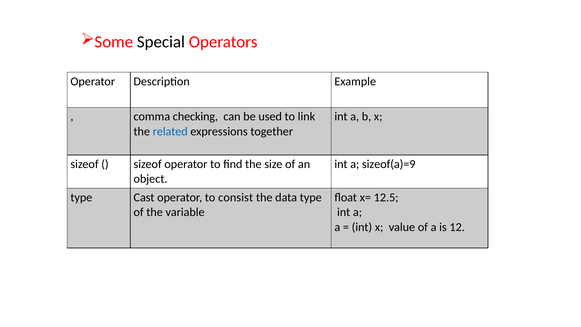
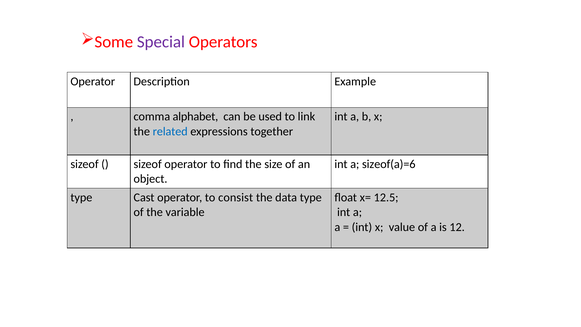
Special colour: black -> purple
checking: checking -> alphabet
sizeof(a)=9: sizeof(a)=9 -> sizeof(a)=6
